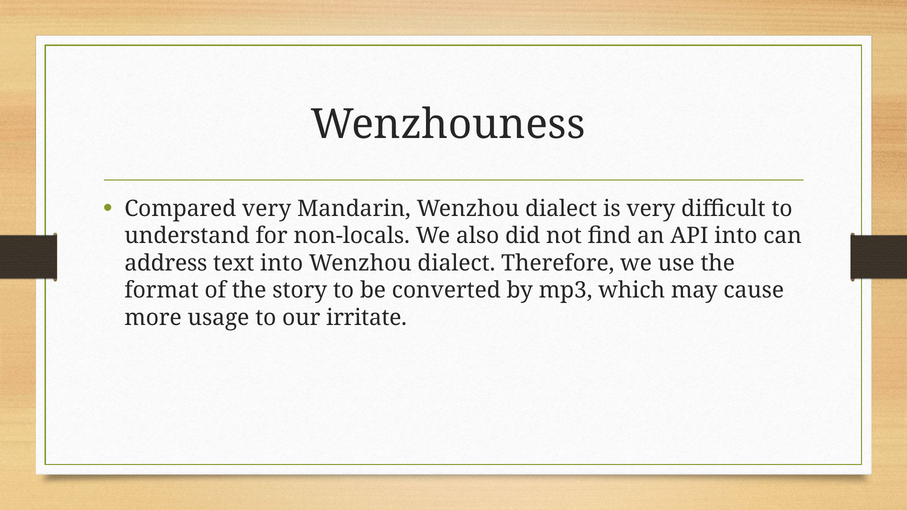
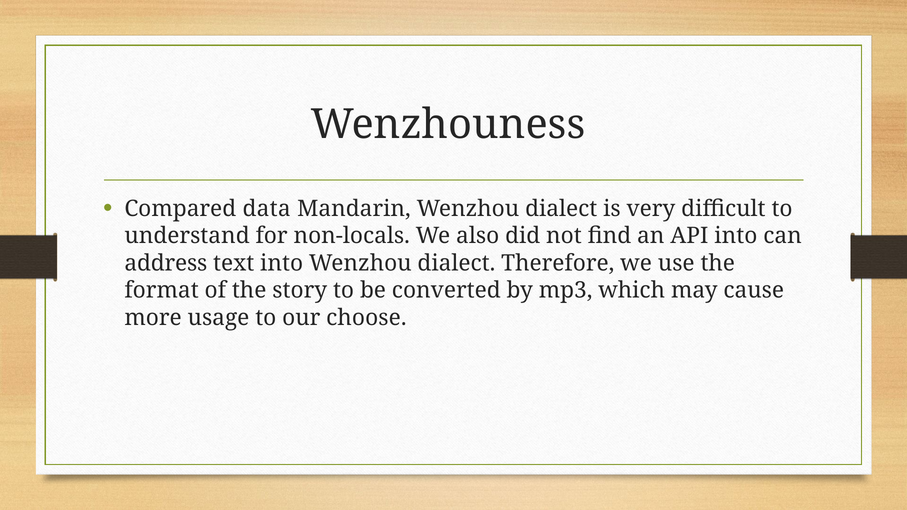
Compared very: very -> data
irritate: irritate -> choose
